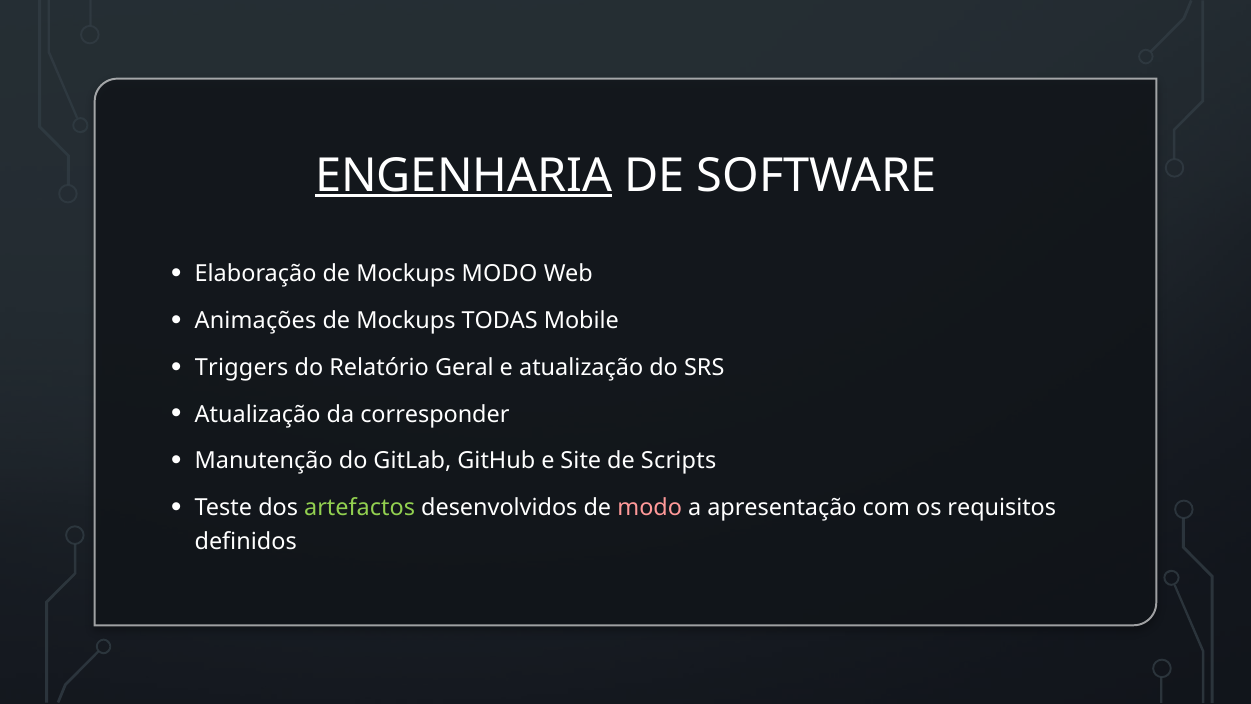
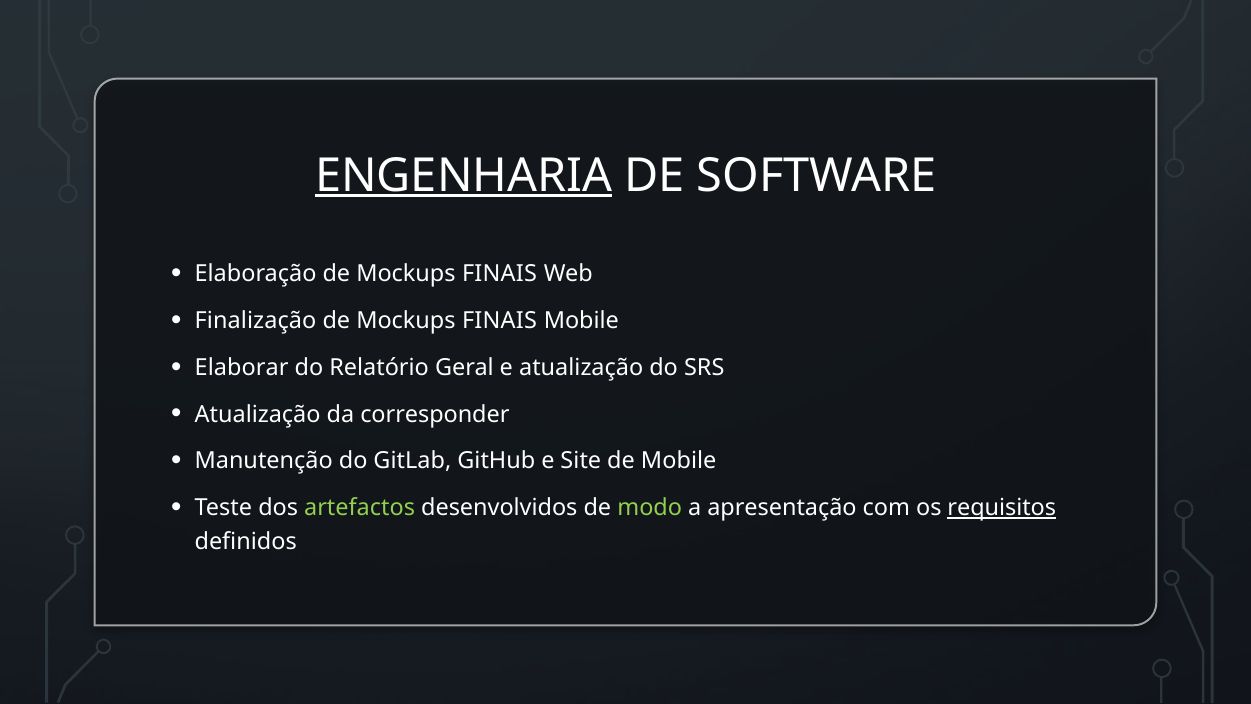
Elaboração de Mockups MODO: MODO -> FINAIS
Animações: Animações -> Finalização
TODAS at (500, 321): TODAS -> FINAIS
Triggers: Triggers -> Elaborar
de Scripts: Scripts -> Mobile
modo at (650, 508) colour: pink -> light green
requisitos underline: none -> present
